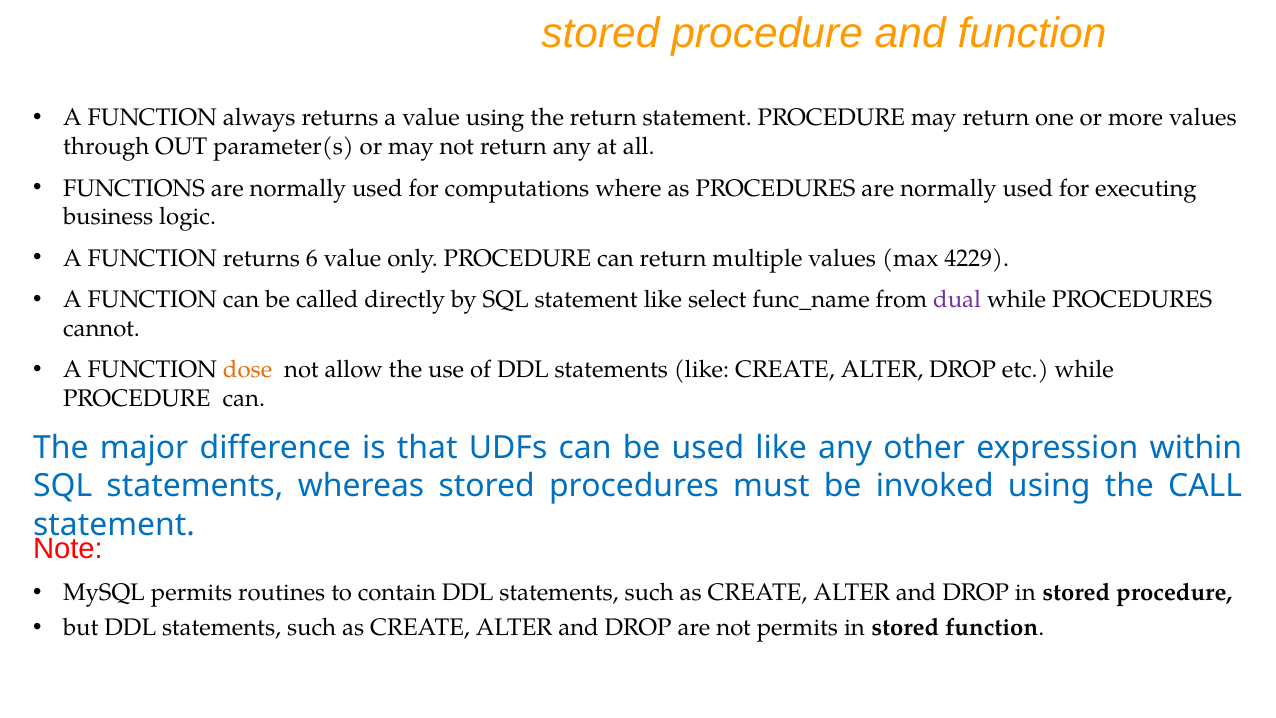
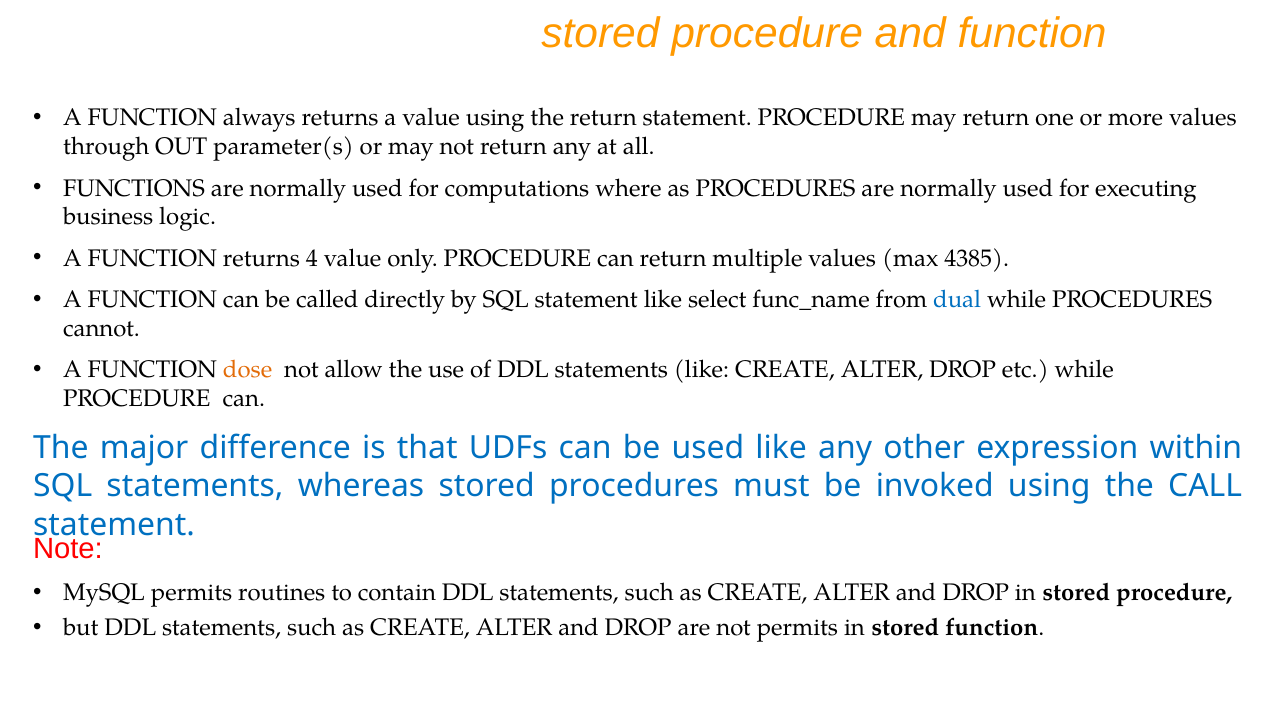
6: 6 -> 4
4229: 4229 -> 4385
dual colour: purple -> blue
